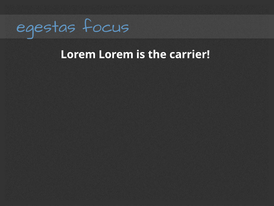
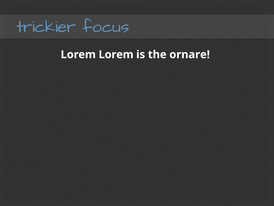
egestas: egestas -> trickier
carrier: carrier -> ornare
